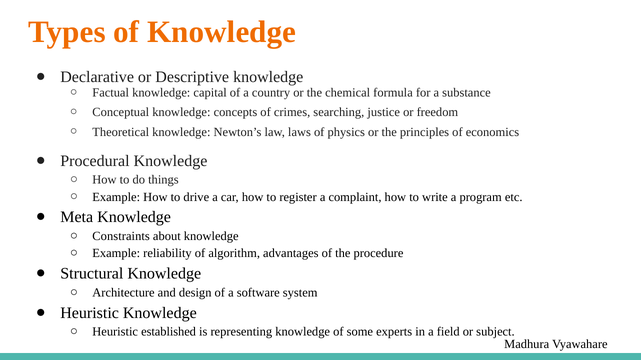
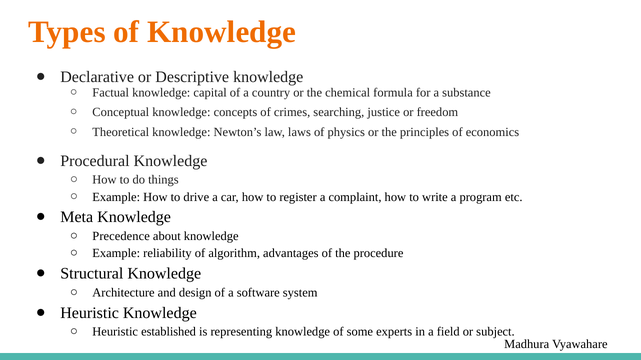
Constraints: Constraints -> Precedence
